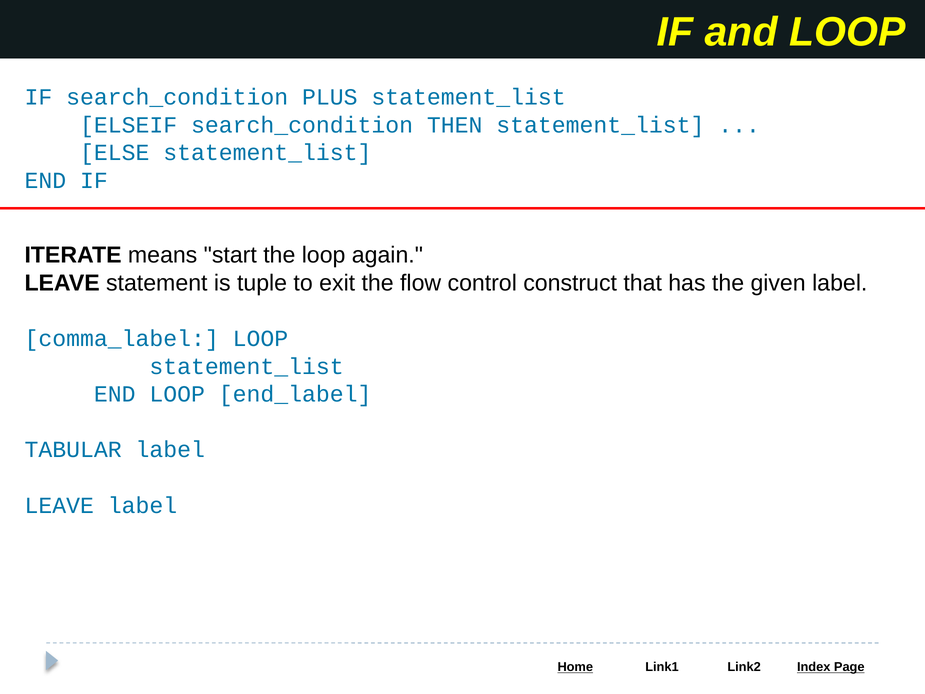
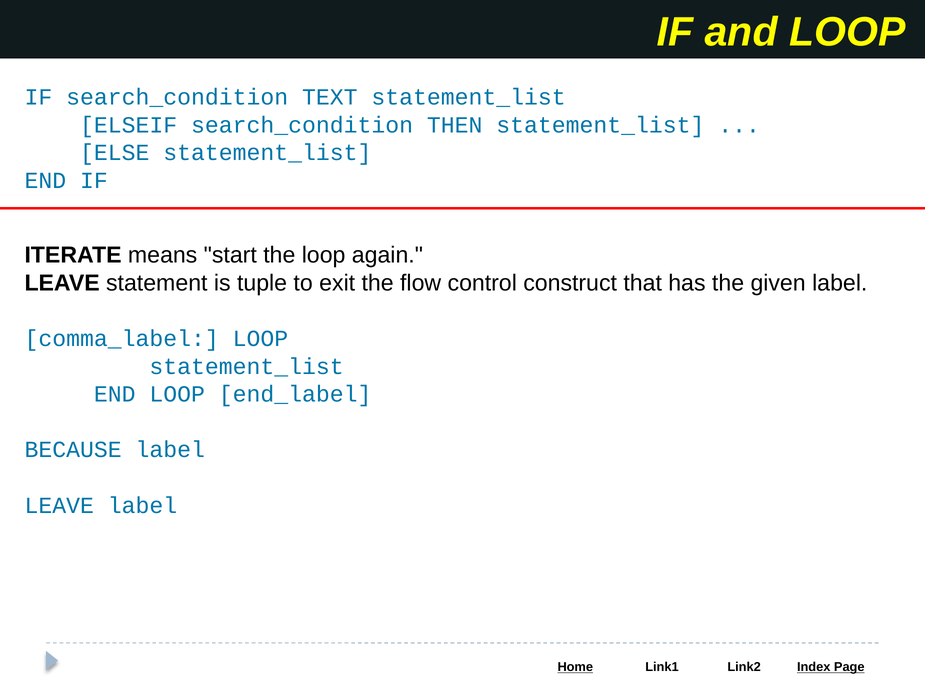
PLUS: PLUS -> TEXT
TABULAR: TABULAR -> BECAUSE
